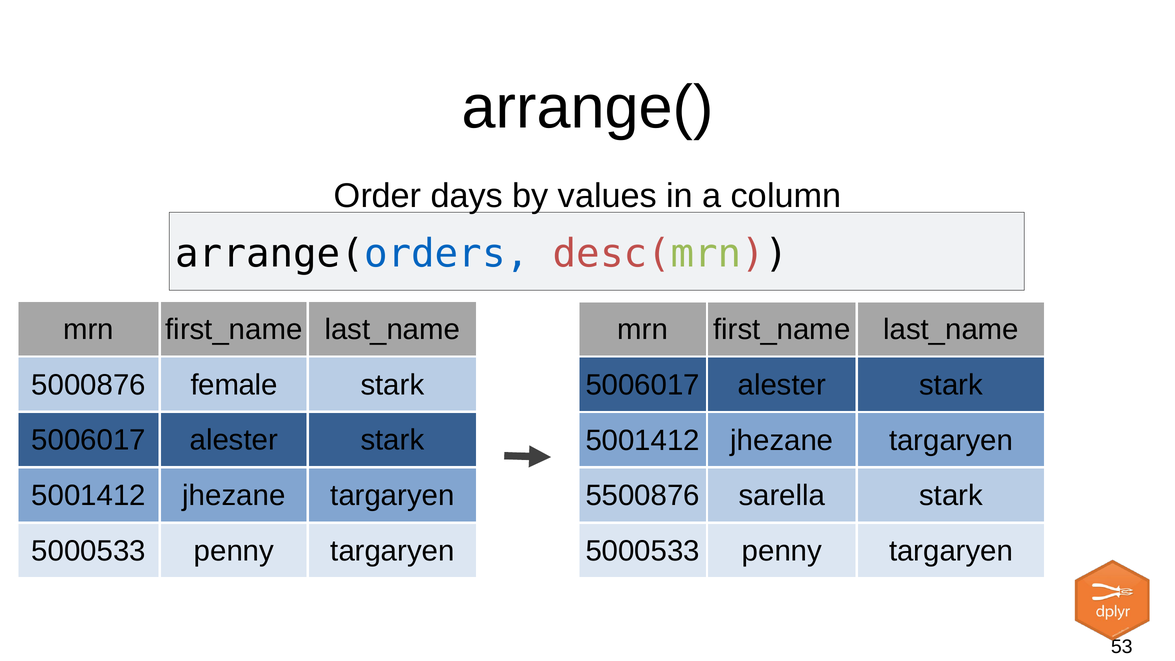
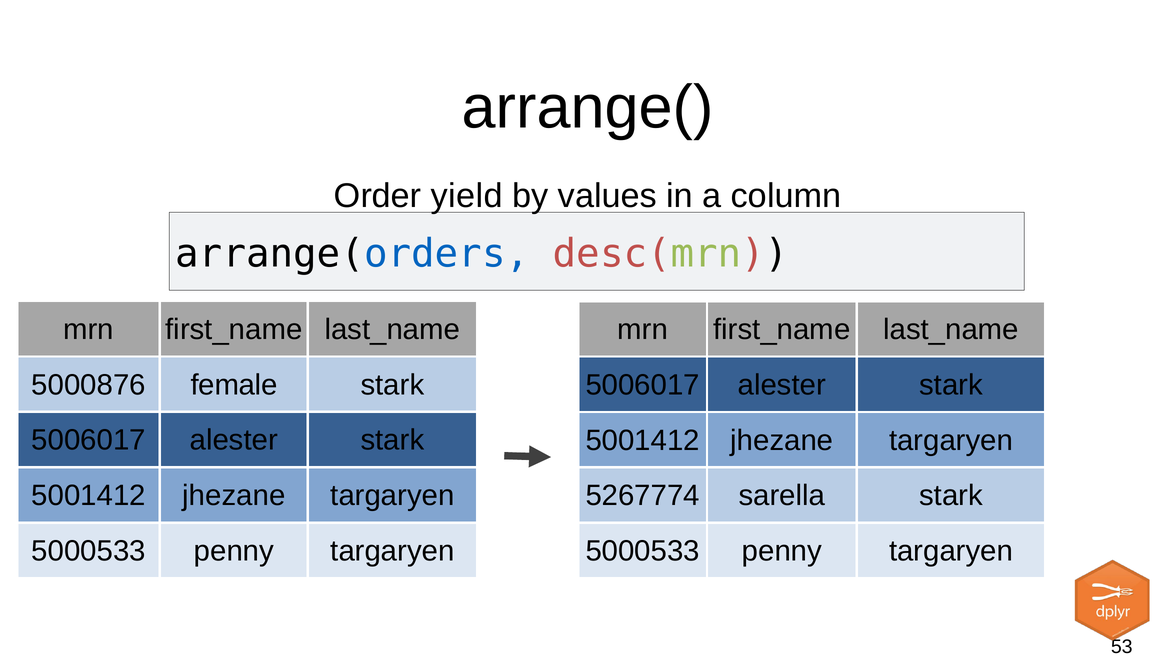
days: days -> yield
5500876: 5500876 -> 5267774
